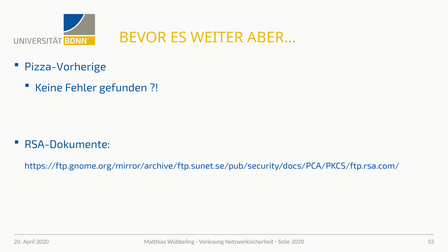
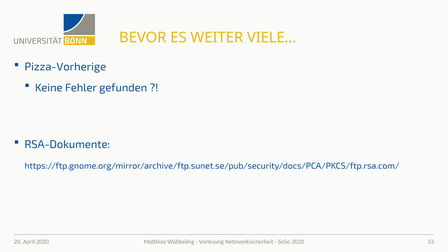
ABER…: ABER… -> VIELE…
